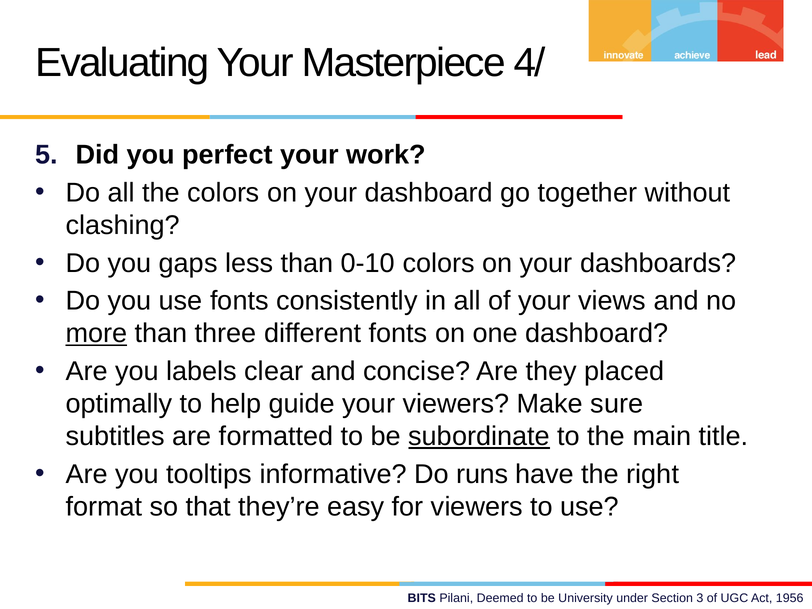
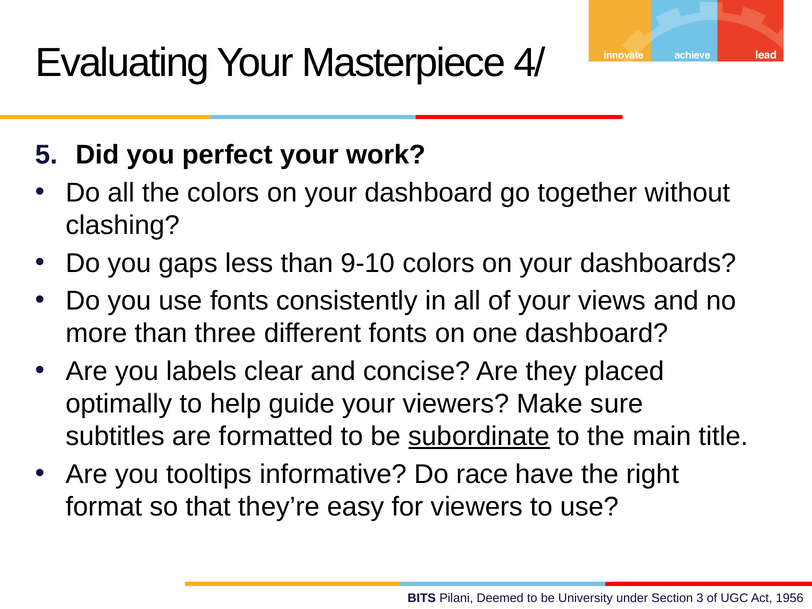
0-10: 0-10 -> 9-10
more underline: present -> none
runs: runs -> race
